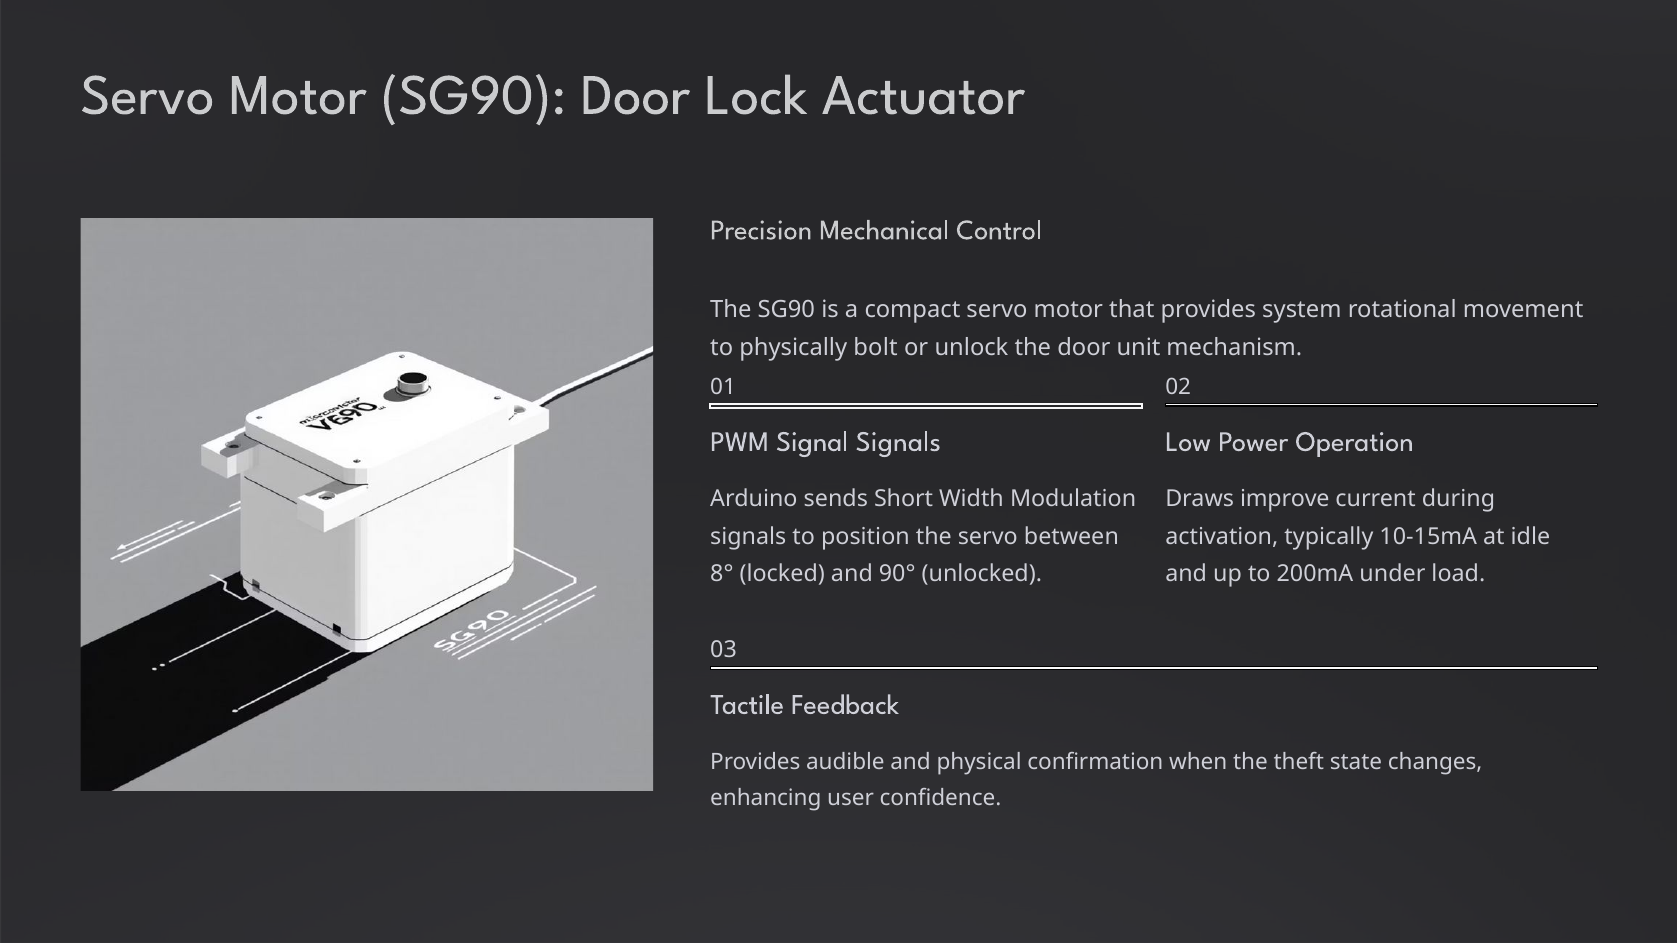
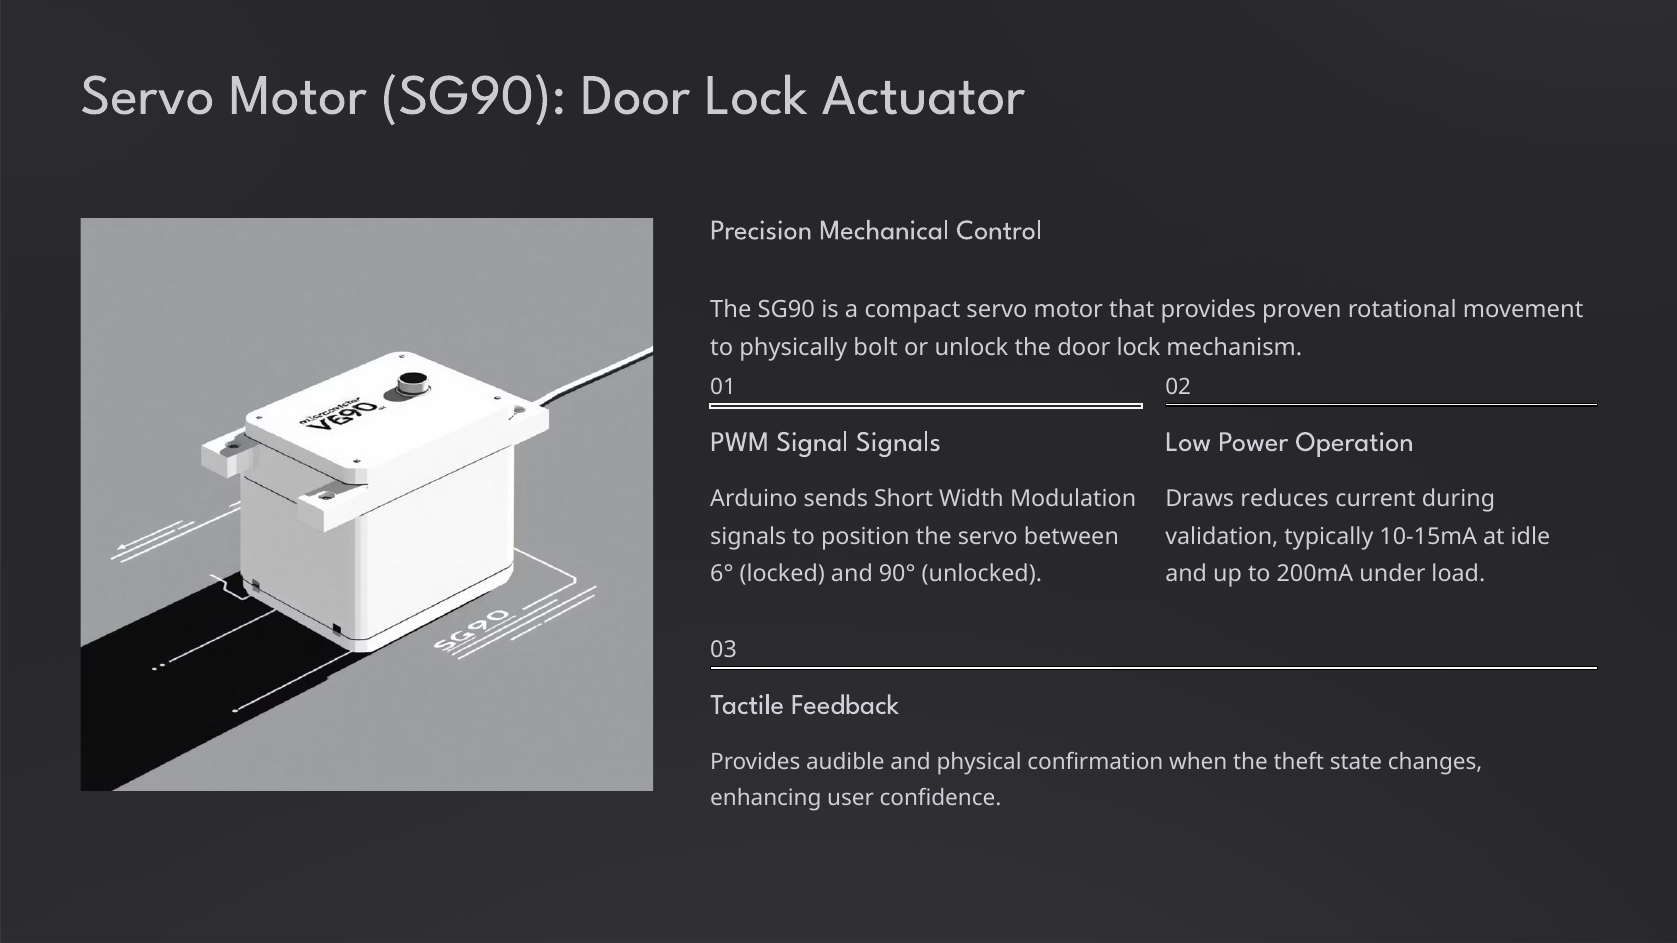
system: system -> proven
the door unit: unit -> lock
improve: improve -> reduces
activation: activation -> validation
8°: 8° -> 6°
